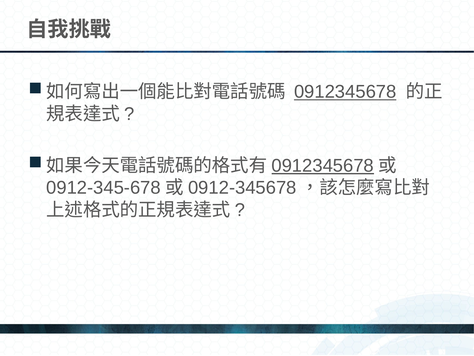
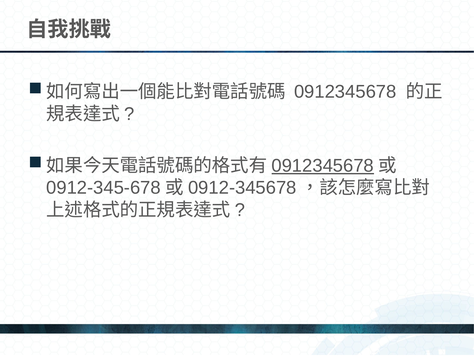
0912345678 at (345, 92) underline: present -> none
